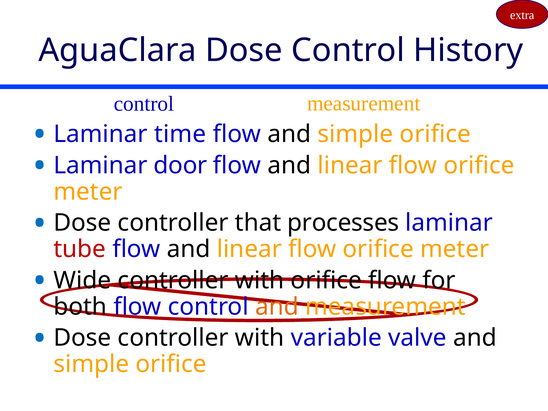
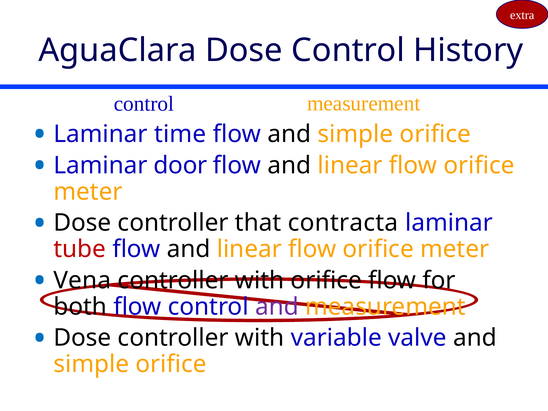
processes: processes -> contracta
Wide: Wide -> Vena
and at (277, 307) colour: orange -> purple
